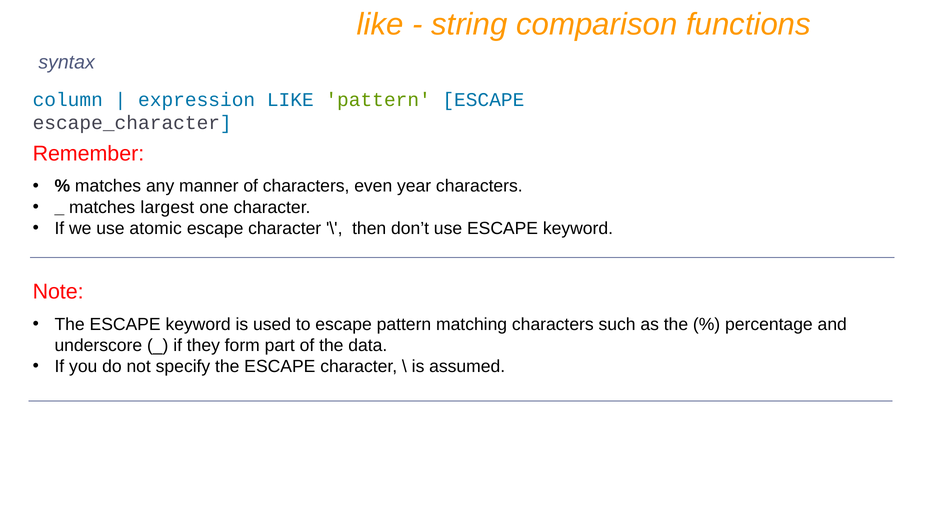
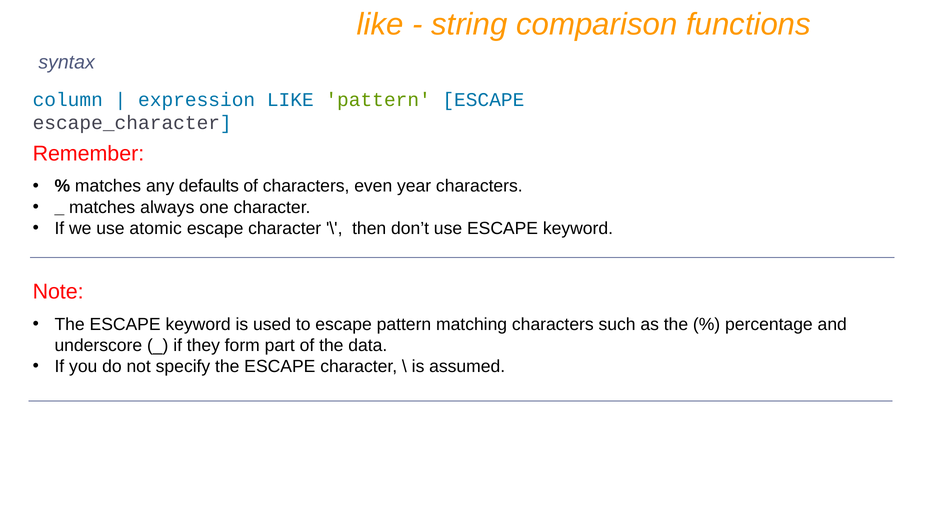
manner: manner -> defaults
largest: largest -> always
